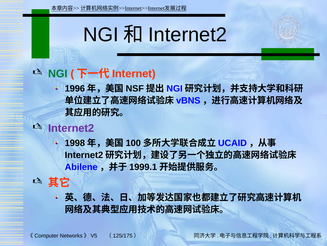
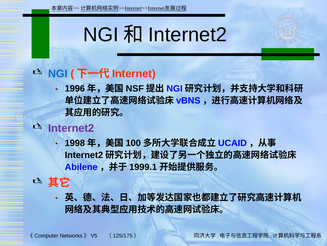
NGI at (58, 74) colour: green -> blue
